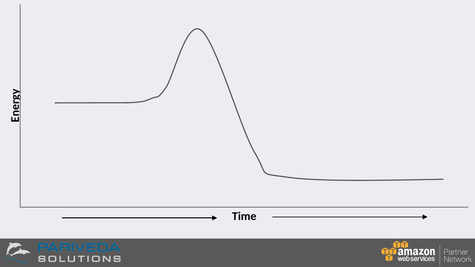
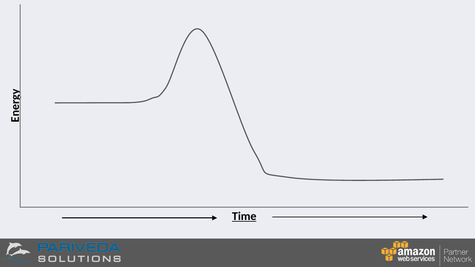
Time underline: none -> present
